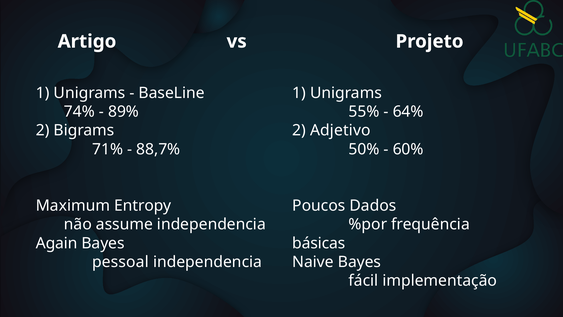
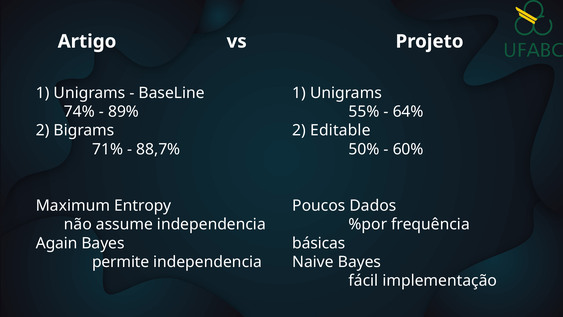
Adjetivo: Adjetivo -> Editable
pessoal: pessoal -> permite
